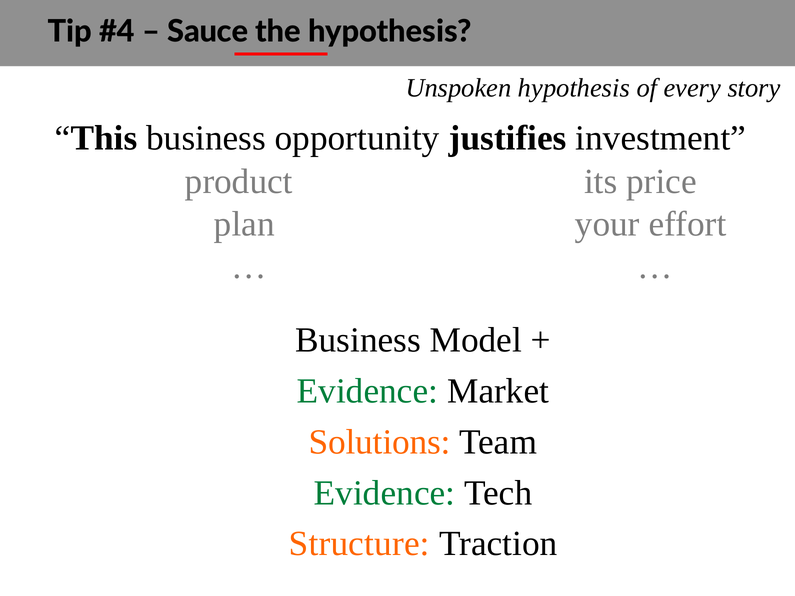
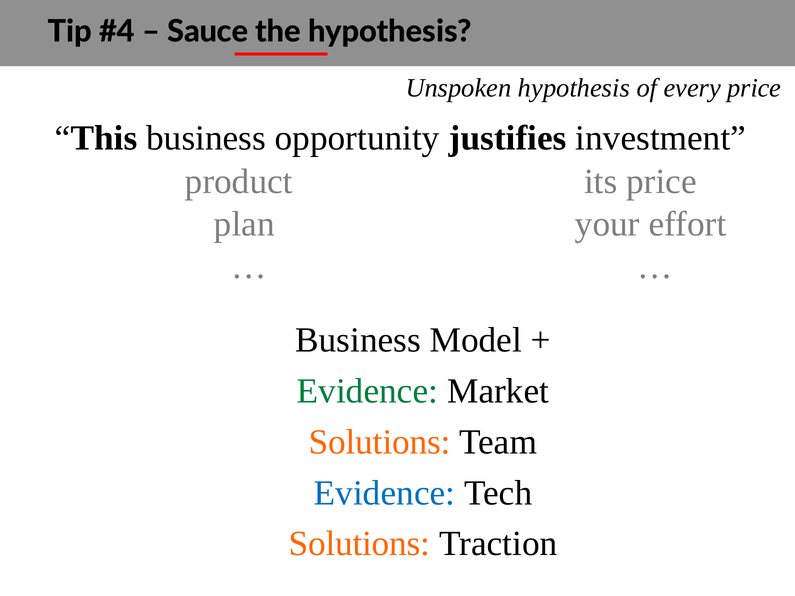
every story: story -> price
Evidence at (385, 493) colour: green -> blue
Structure at (359, 544): Structure -> Solutions
